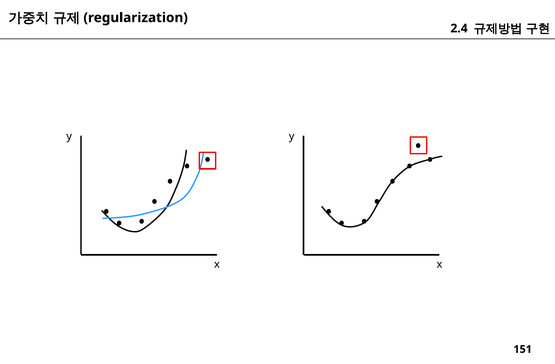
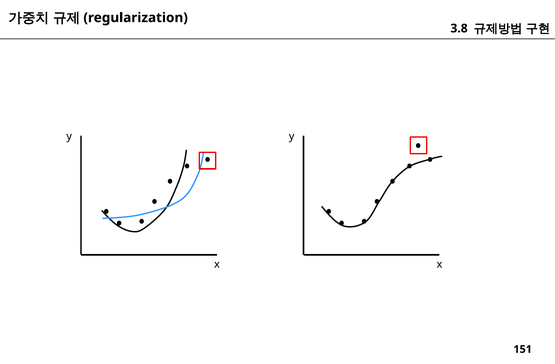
2.4: 2.4 -> 3.8
